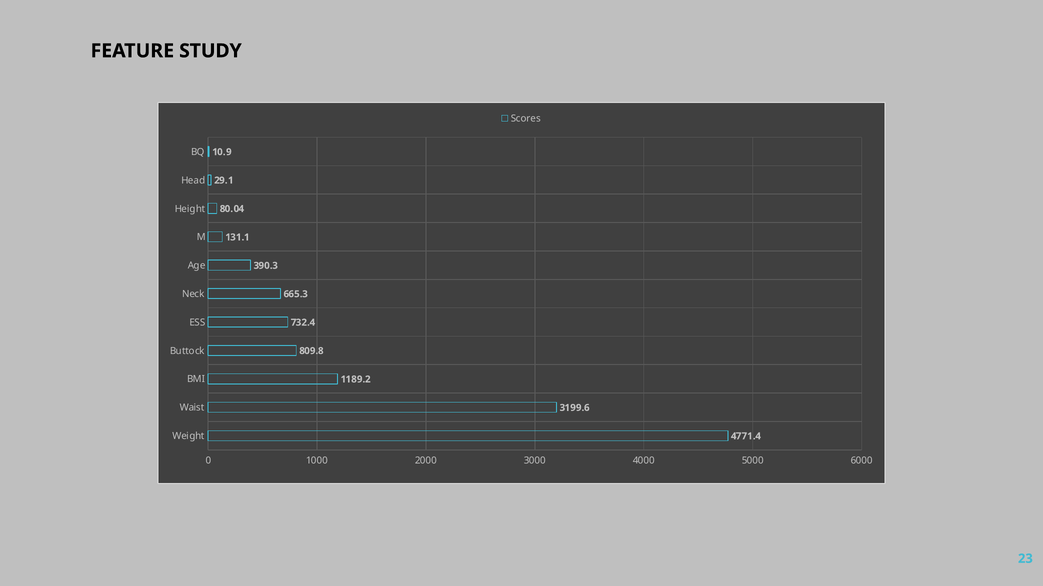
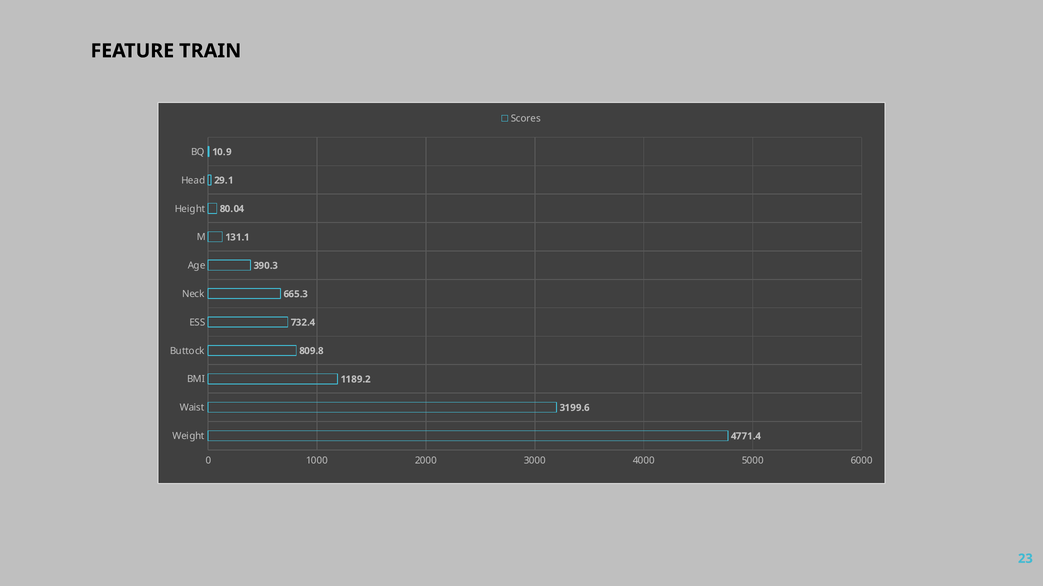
STUDY: STUDY -> TRAIN
